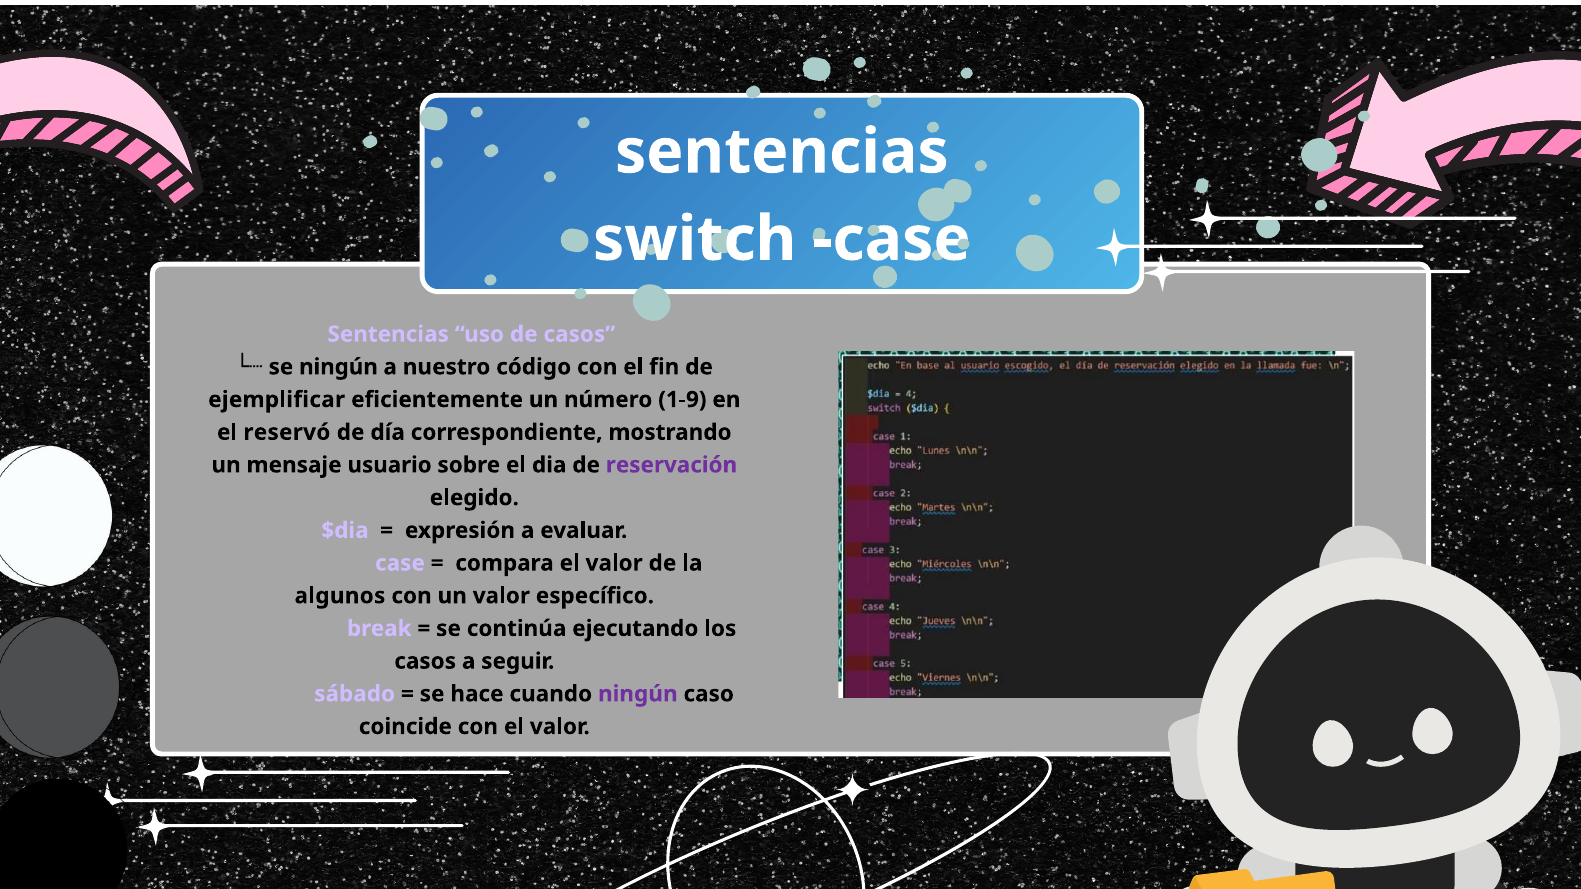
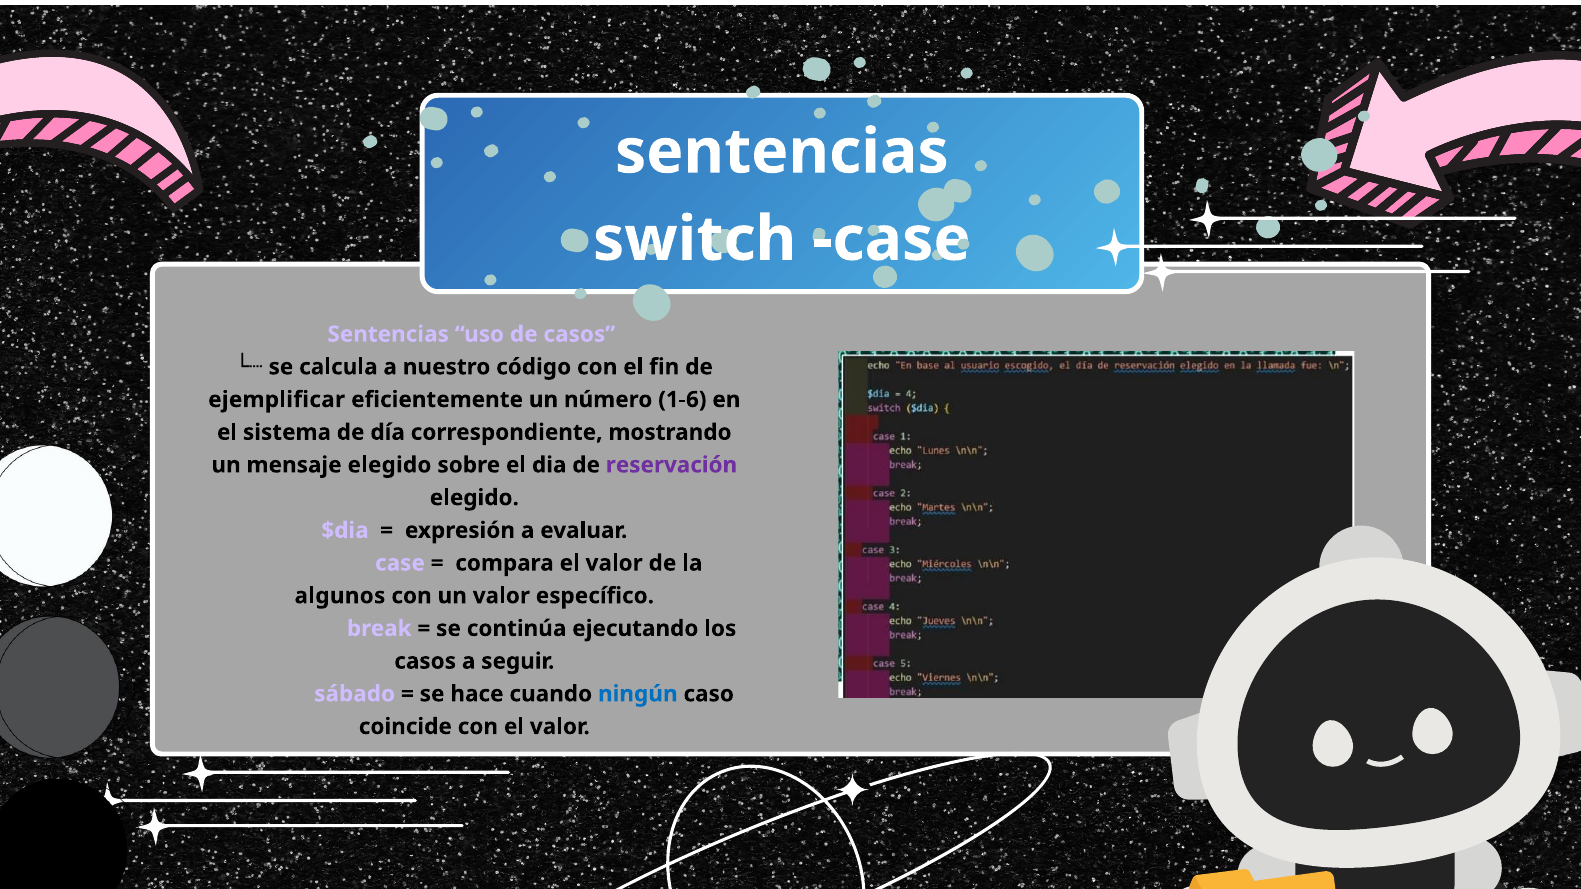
se ningún: ningún -> calcula
1-9: 1-9 -> 1-6
reservó: reservó -> sistema
mensaje usuario: usuario -> elegido
ningún at (638, 694) colour: purple -> blue
